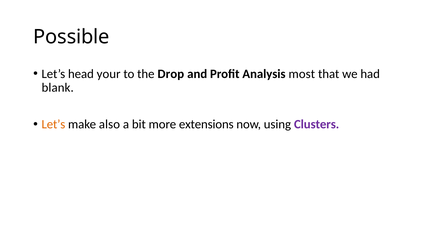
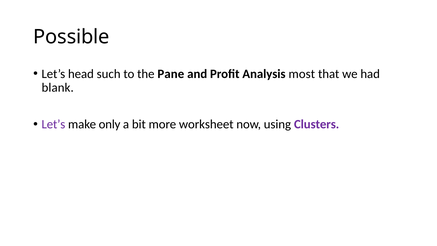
your: your -> such
Drop: Drop -> Pane
Let’s at (53, 124) colour: orange -> purple
also: also -> only
extensions: extensions -> worksheet
